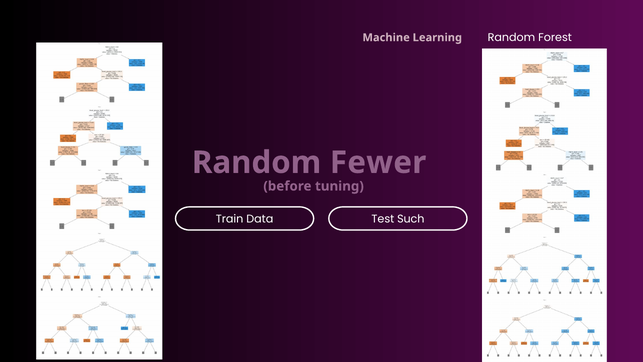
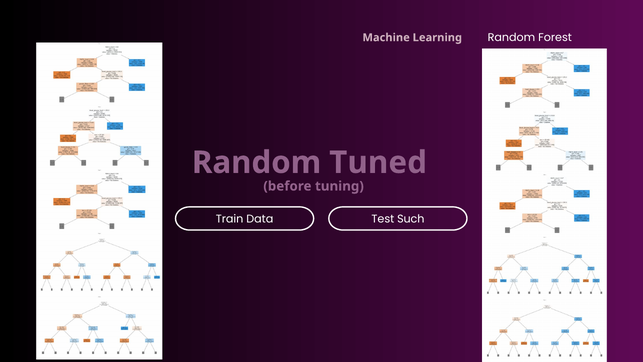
Fewer: Fewer -> Tuned
